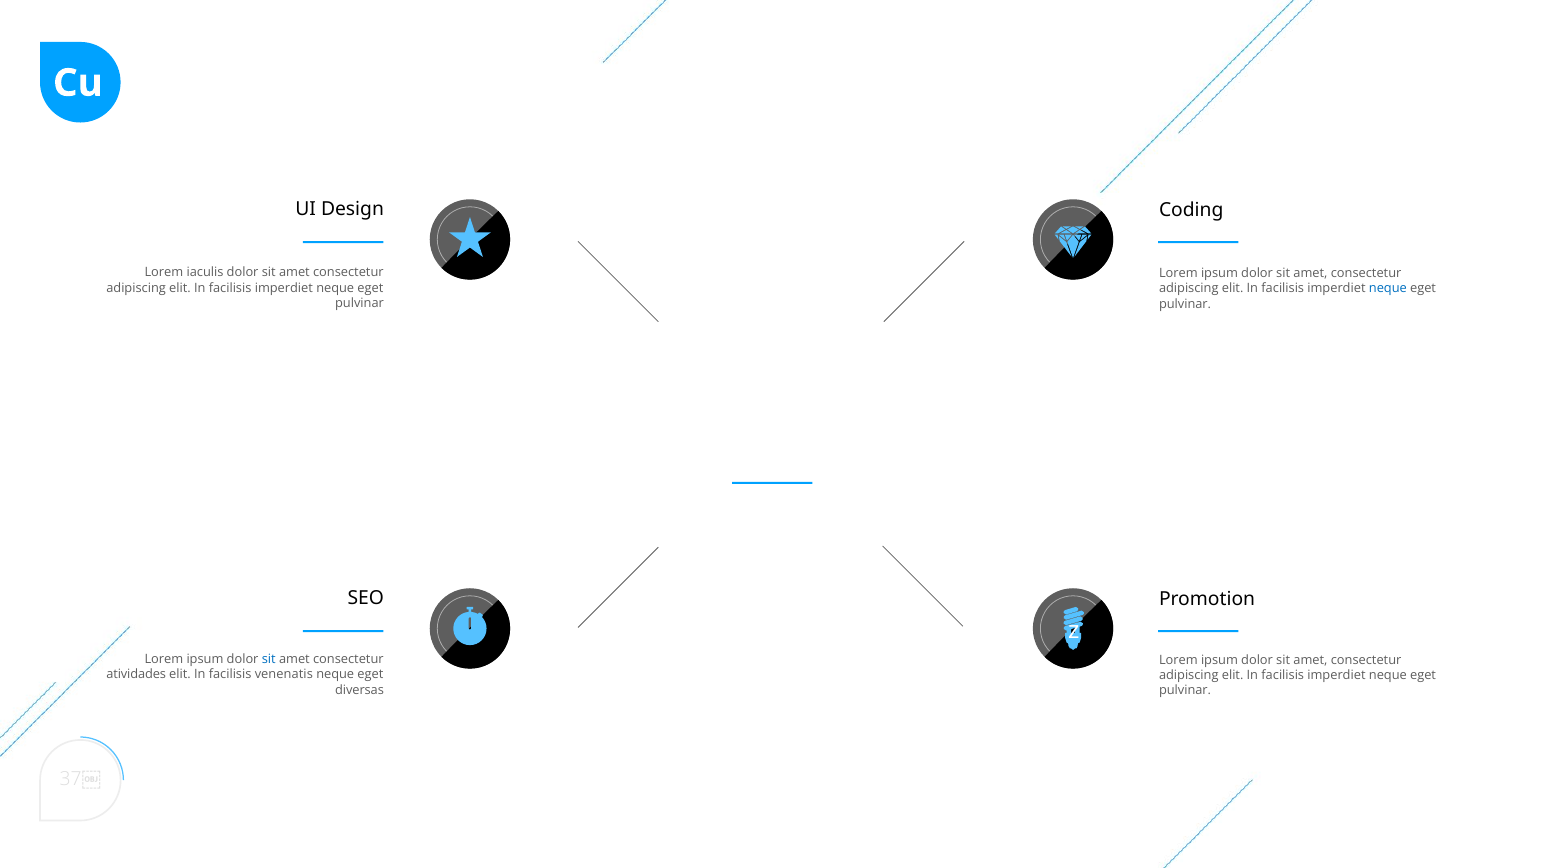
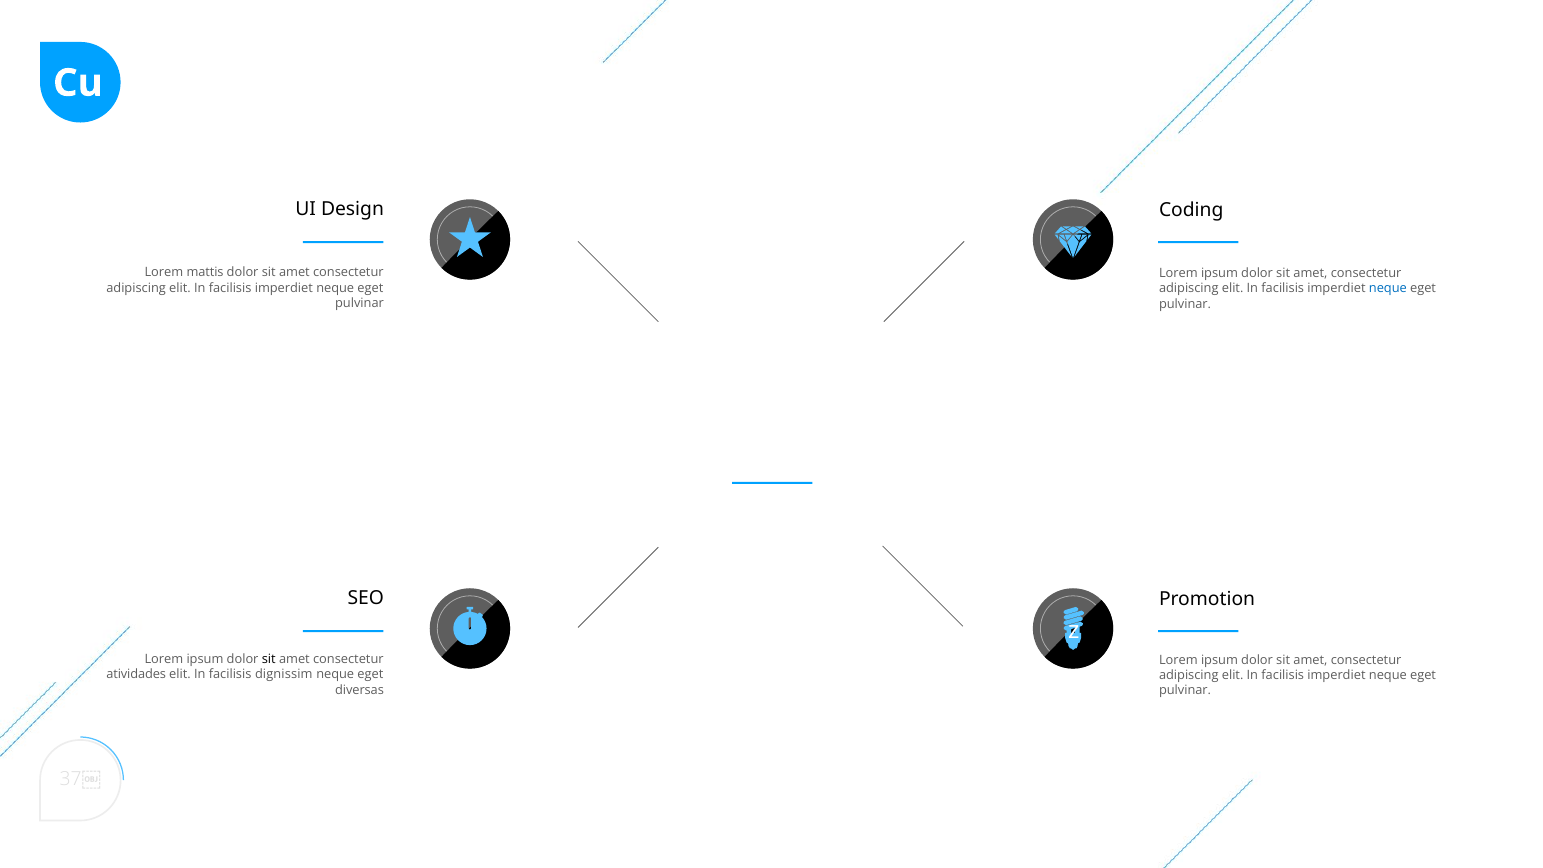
iaculis: iaculis -> mattis
sit at (269, 659) colour: blue -> black
venenatis: venenatis -> dignissim
